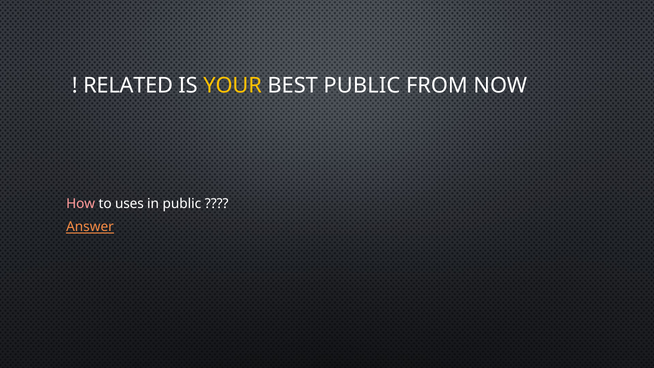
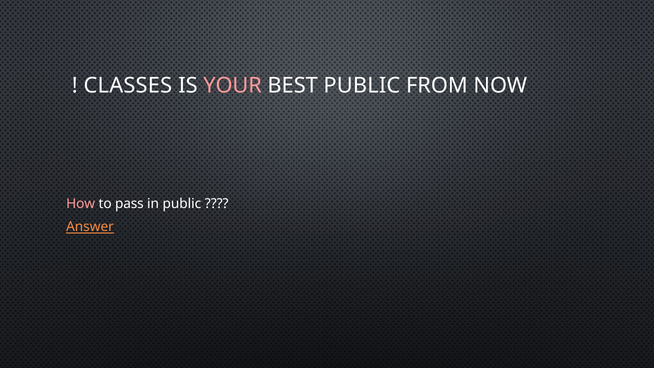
RELATED: RELATED -> CLASSES
YOUR colour: yellow -> pink
uses: uses -> pass
